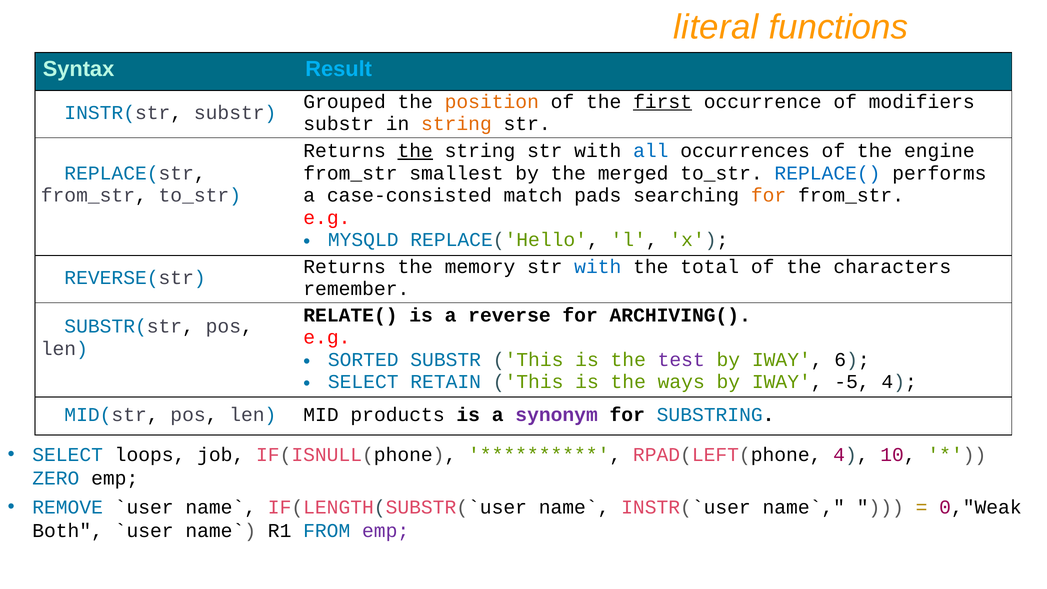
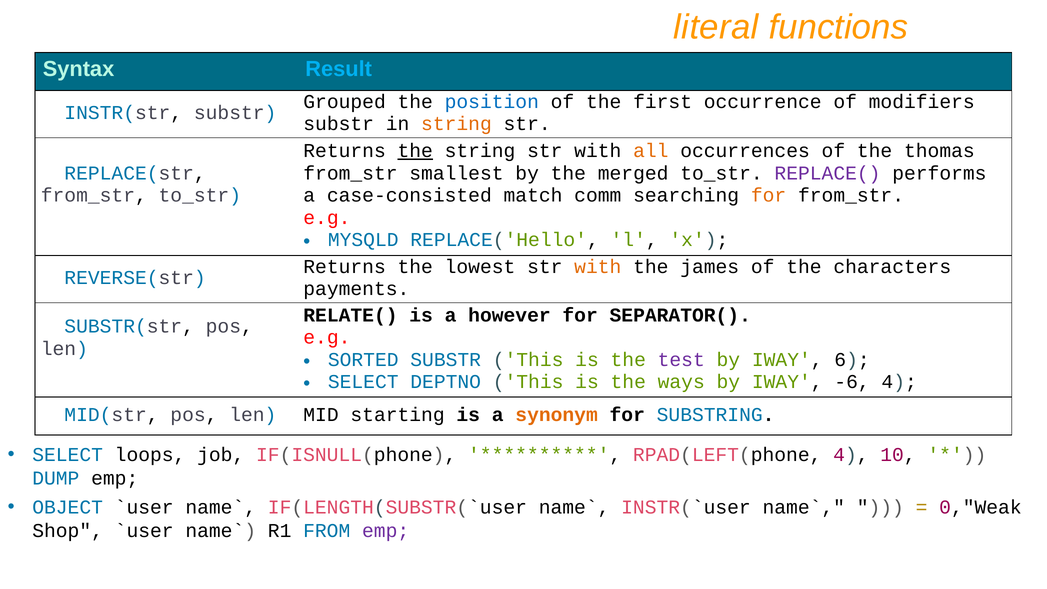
position colour: orange -> blue
first underline: present -> none
all colour: blue -> orange
engine: engine -> thomas
REPLACE( colour: blue -> purple
pads: pads -> comm
memory: memory -> lowest
with at (598, 267) colour: blue -> orange
total: total -> james
remember: remember -> payments
reverse: reverse -> however
ARCHIVING(: ARCHIVING( -> SEPARATOR(
RETAIN: RETAIN -> DEPTNO
-5: -5 -> -6
products: products -> starting
synonym colour: purple -> orange
ZERO: ZERO -> DUMP
REMOVE: REMOVE -> OBJECT
Both: Both -> Shop
